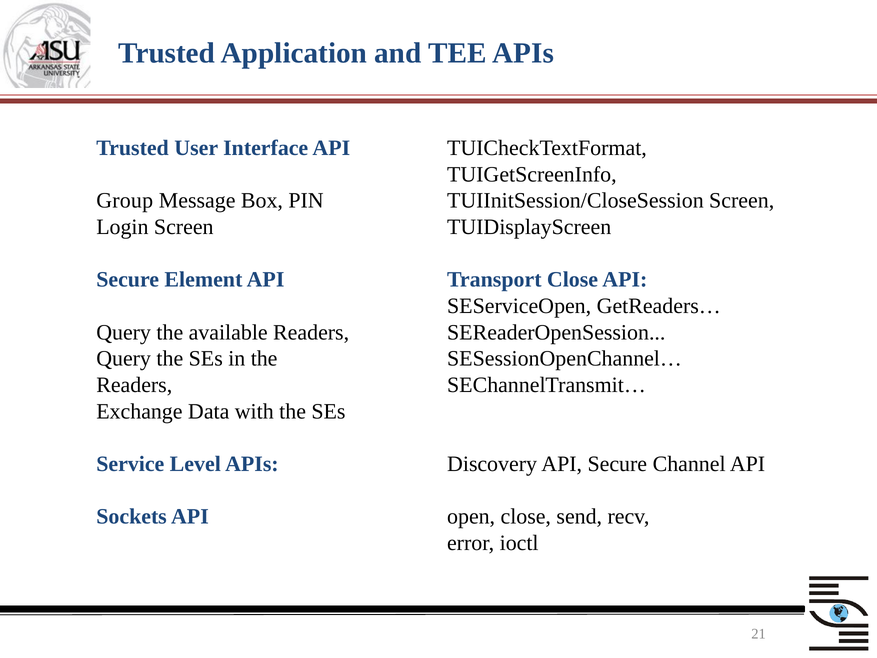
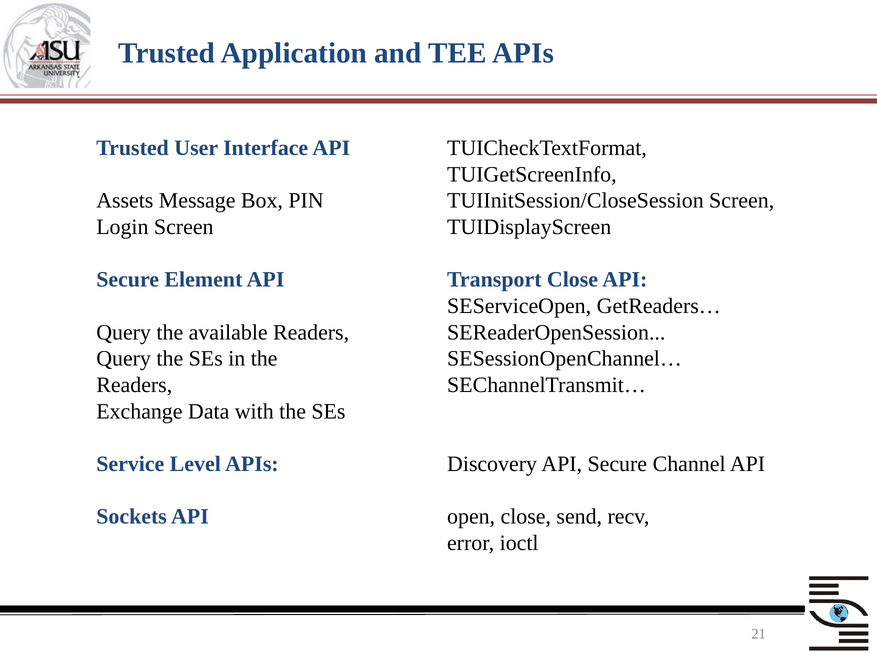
Group: Group -> Assets
